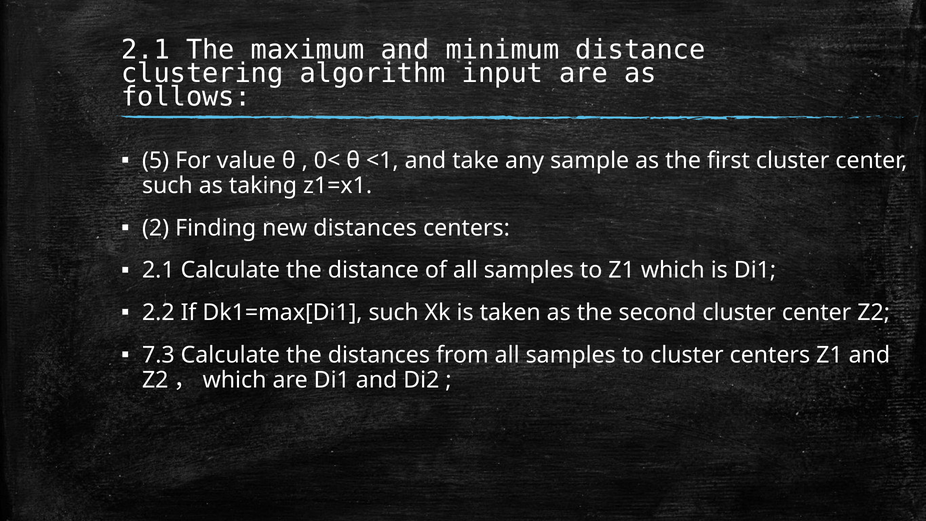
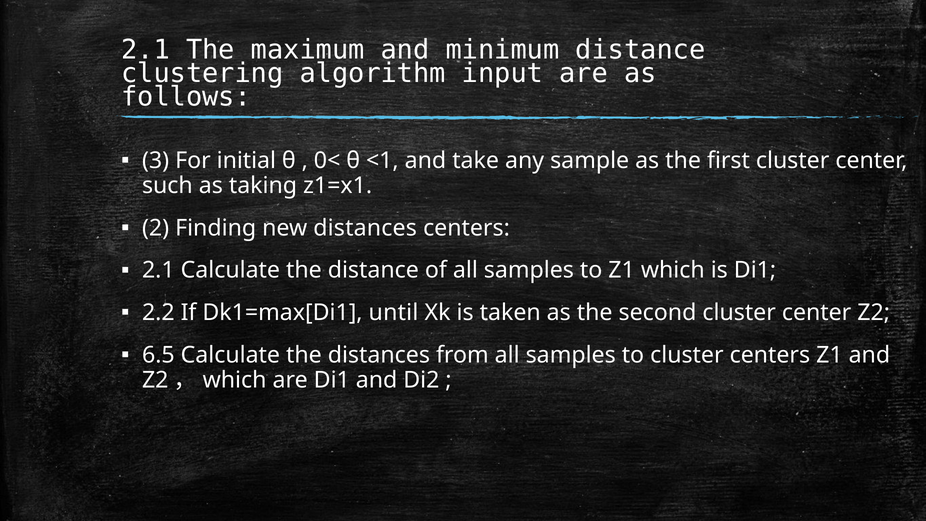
5: 5 -> 3
value: value -> initial
Dk1=max[Di1 such: such -> until
7.3: 7.3 -> 6.5
